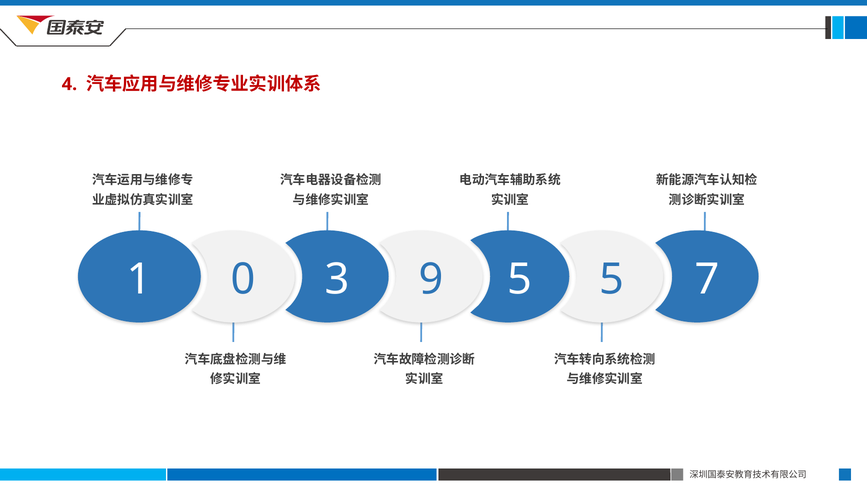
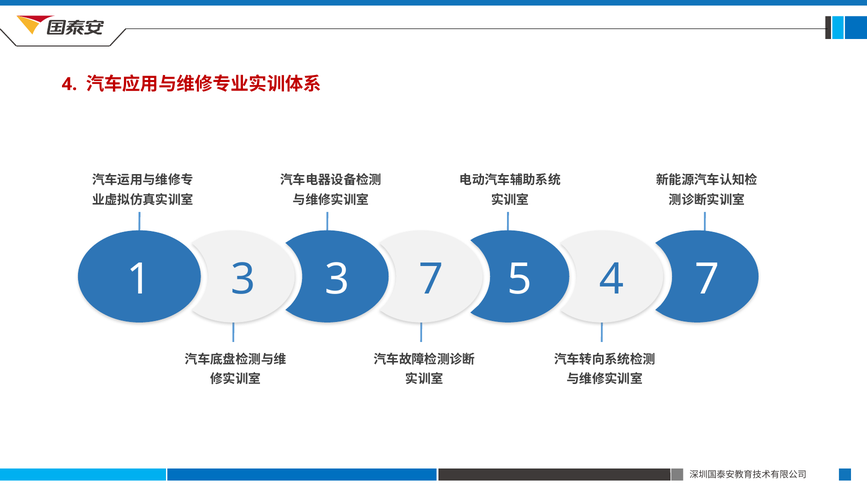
1 0: 0 -> 3
3 9: 9 -> 7
5 5: 5 -> 4
